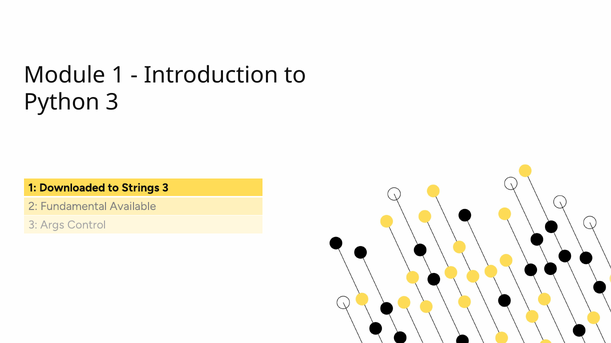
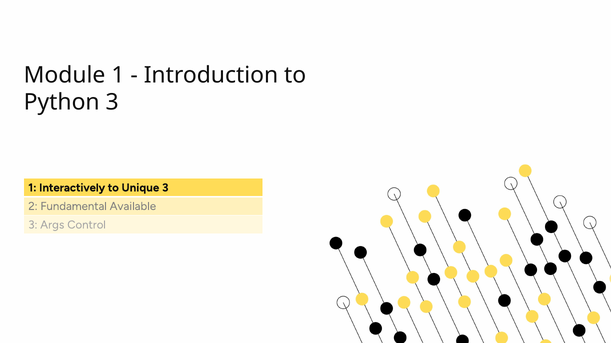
Downloaded: Downloaded -> Interactively
Strings: Strings -> Unique
